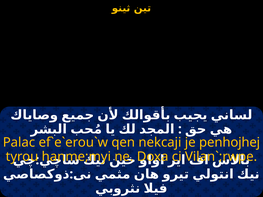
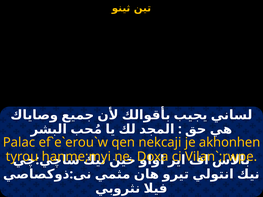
penhojhej: penhojhej -> akhonhen
